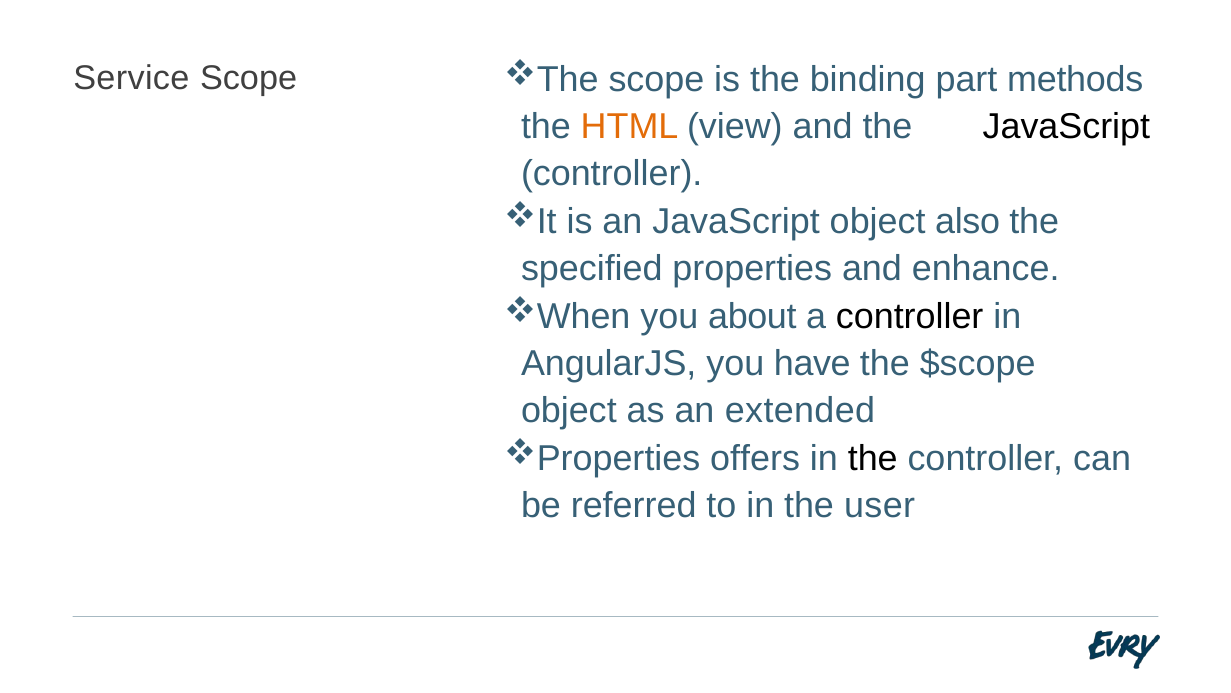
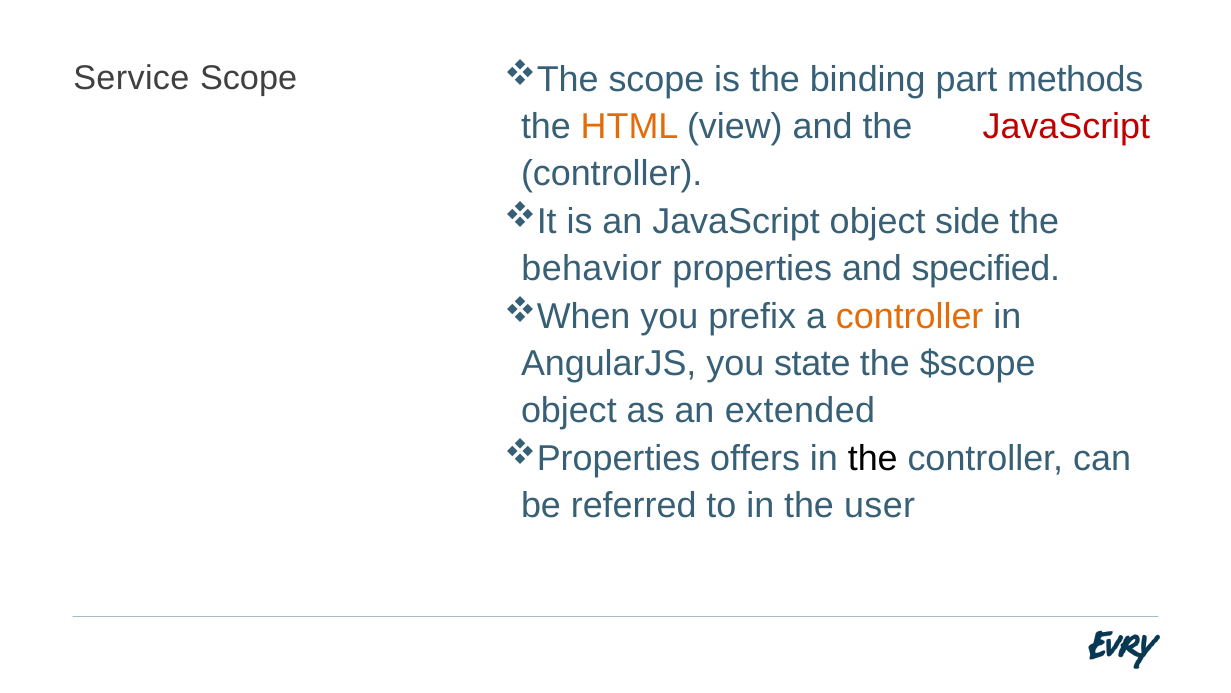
JavaScript at (1066, 127) colour: black -> red
also: also -> side
specified: specified -> behavior
enhance: enhance -> specified
about: about -> prefix
controller at (910, 316) colour: black -> orange
have: have -> state
